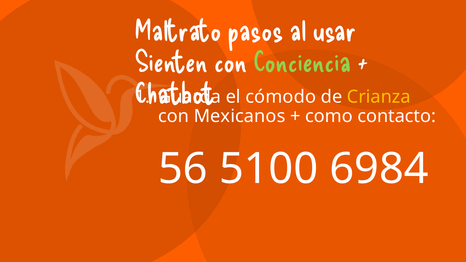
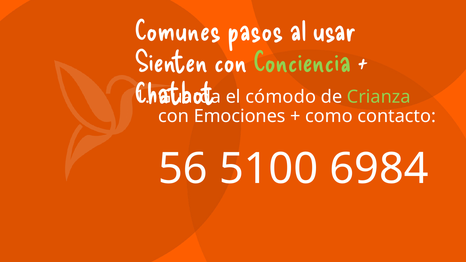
Maltrato: Maltrato -> Comunes
Crianza colour: yellow -> light green
Mexicanos: Mexicanos -> Emociones
